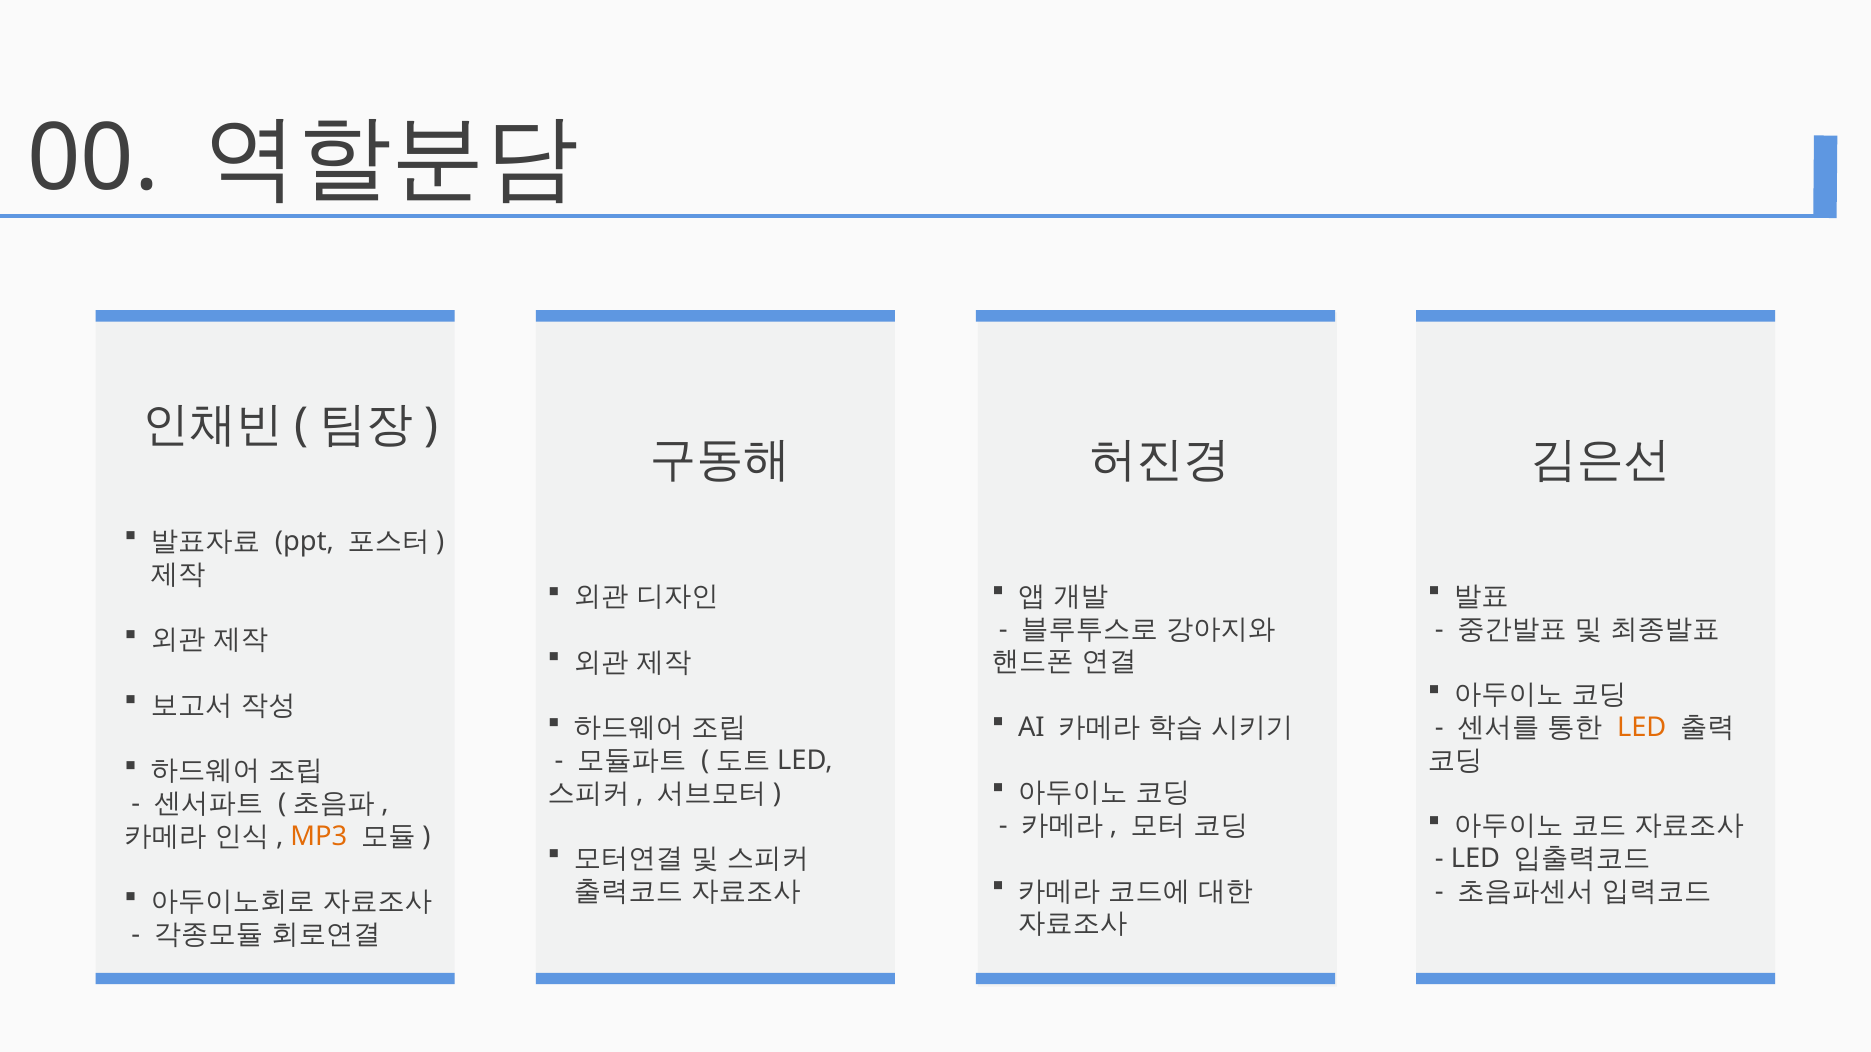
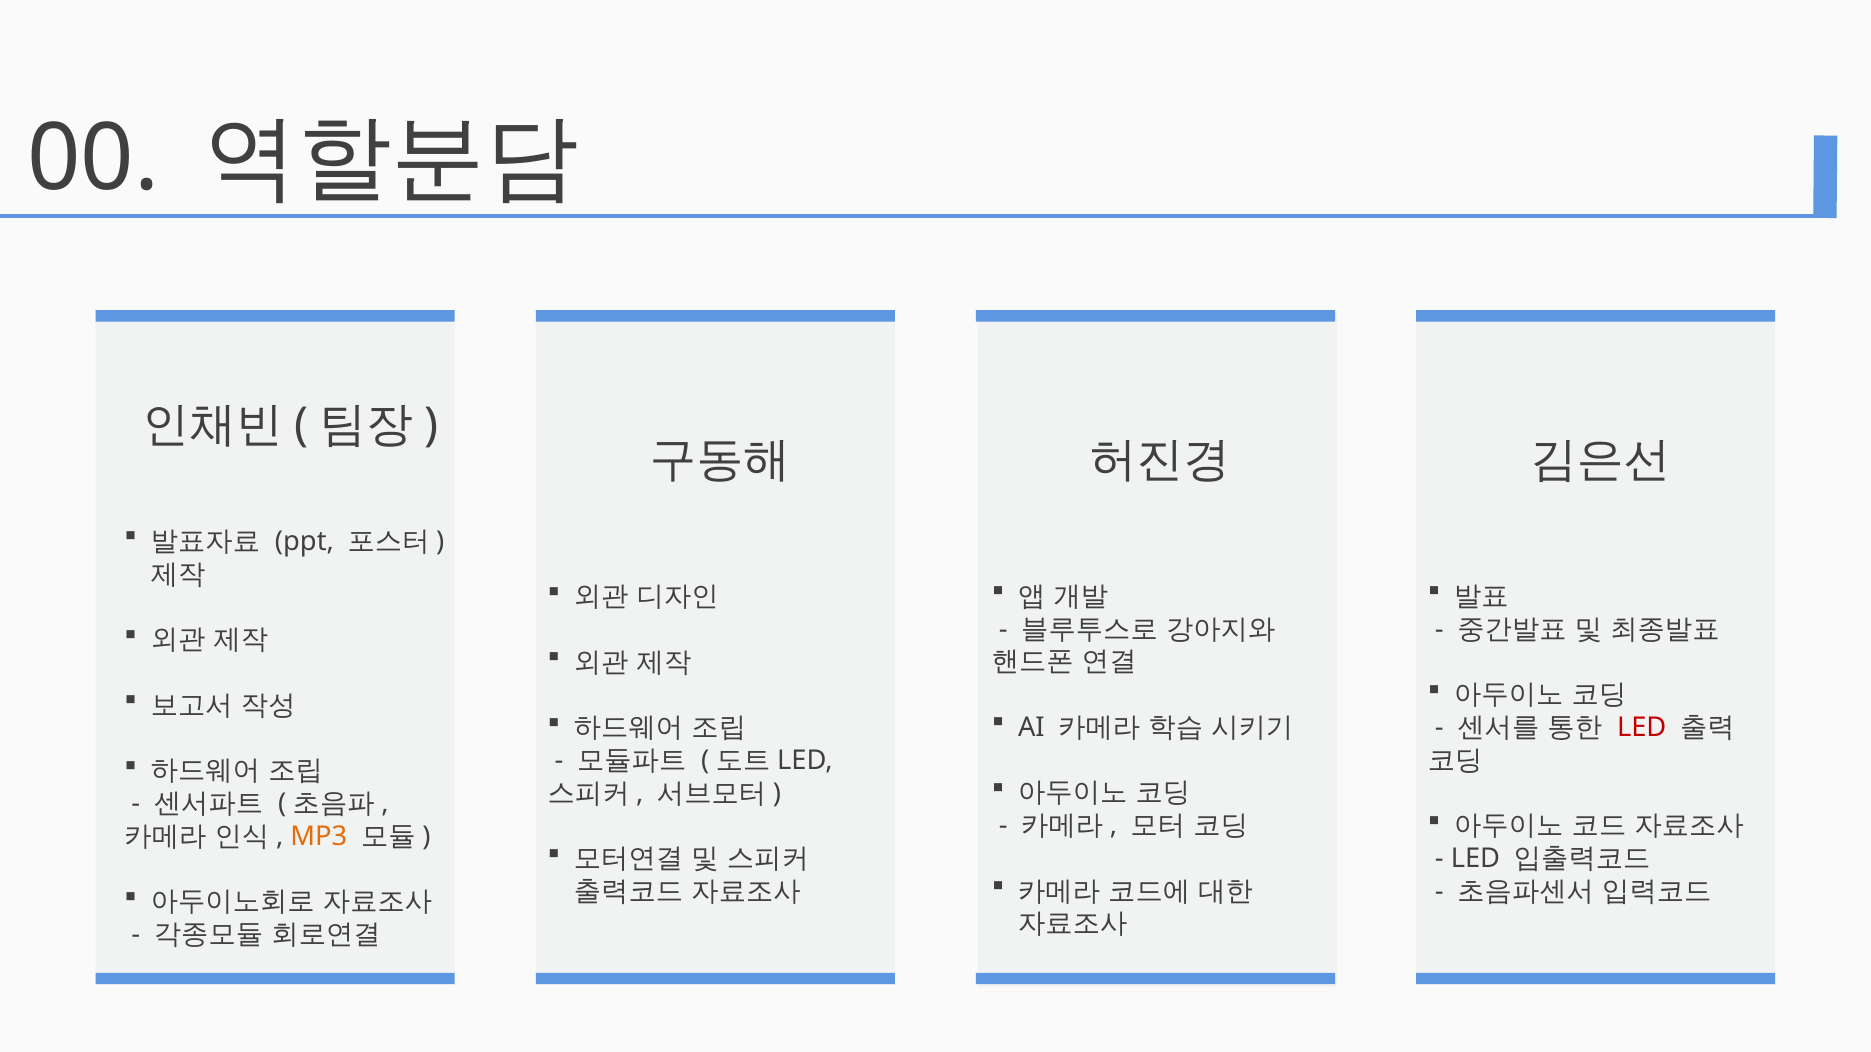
LED at (1642, 728) colour: orange -> red
